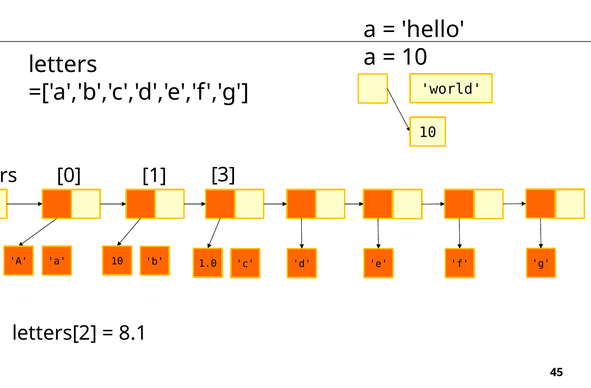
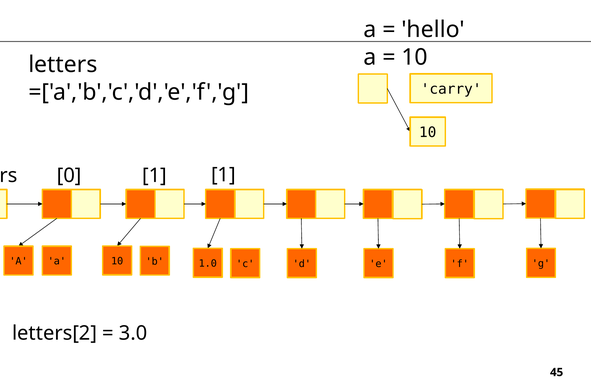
world: world -> carry
1 3: 3 -> 1
8.1: 8.1 -> 3.0
